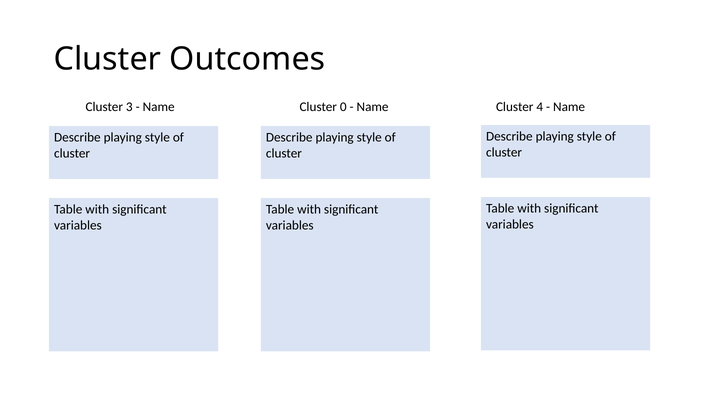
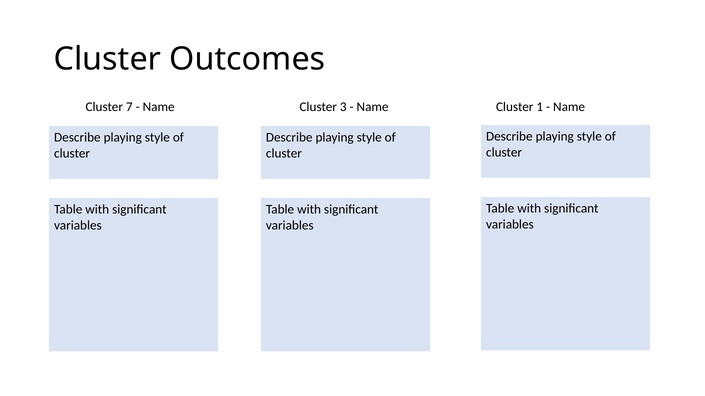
3: 3 -> 7
0: 0 -> 3
4: 4 -> 1
